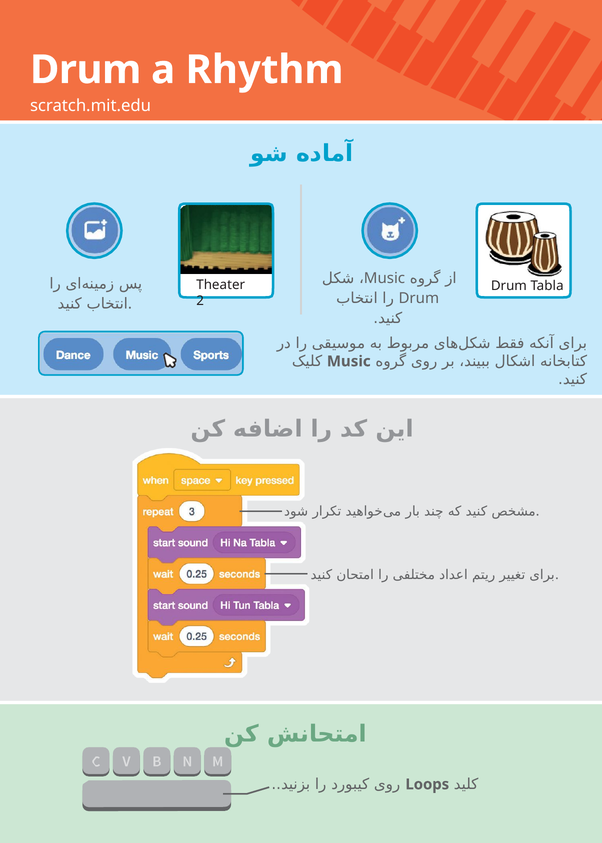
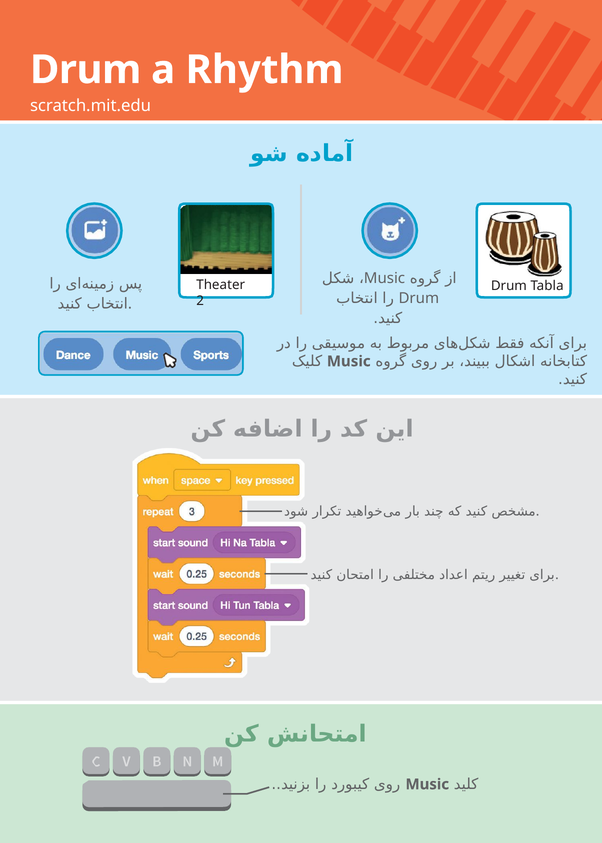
Loops at (427, 784): Loops -> Music
